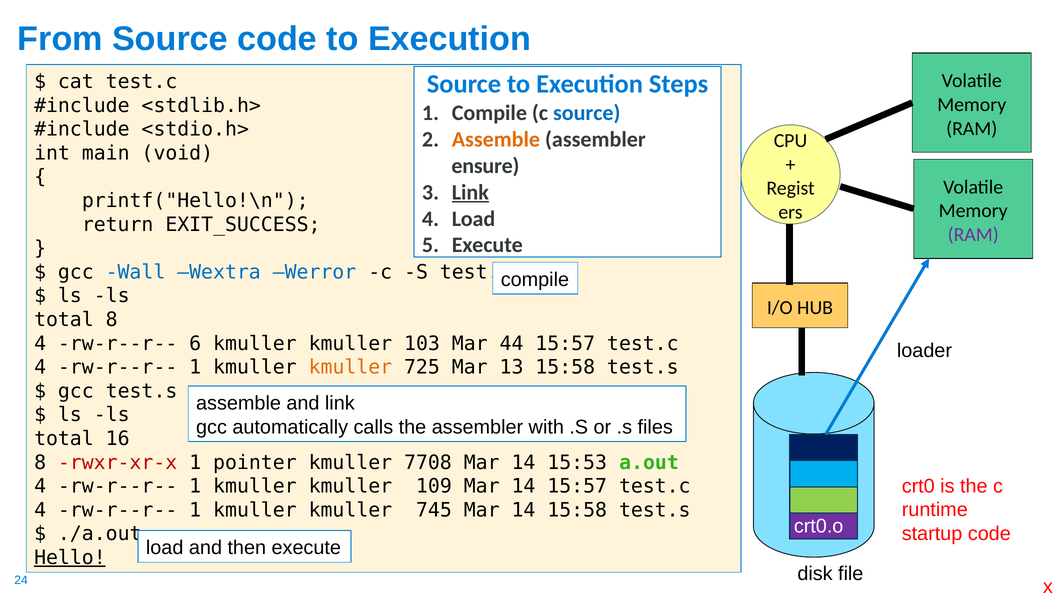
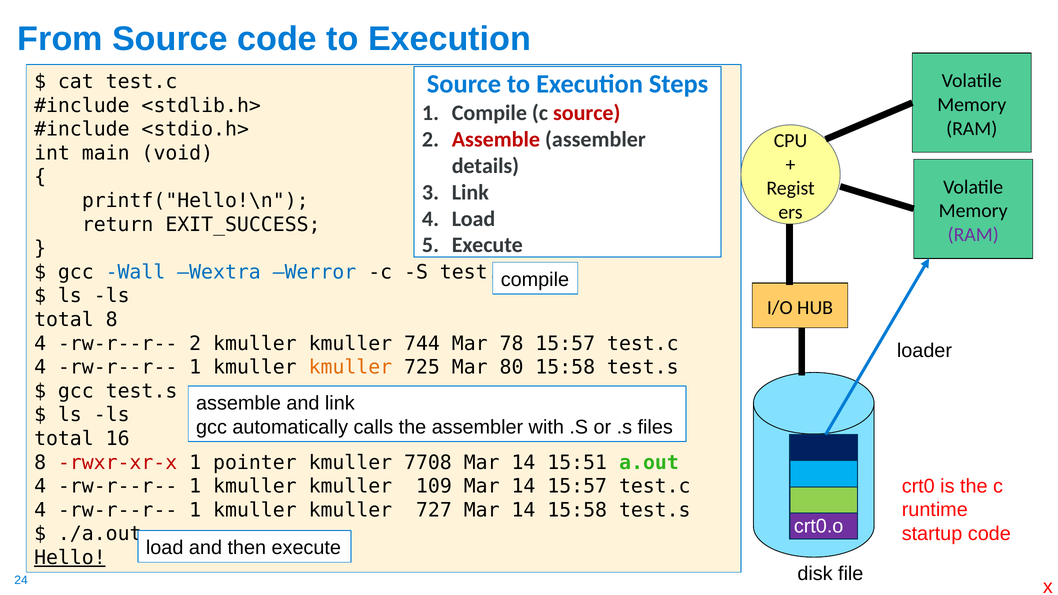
source at (587, 113) colour: blue -> red
Assemble at (496, 139) colour: orange -> red
ensure: ensure -> details
Link at (470, 192) underline: present -> none
rw-r--r-- 6: 6 -> 2
103: 103 -> 744
44: 44 -> 78
13: 13 -> 80
15:53: 15:53 -> 15:51
745: 745 -> 727
